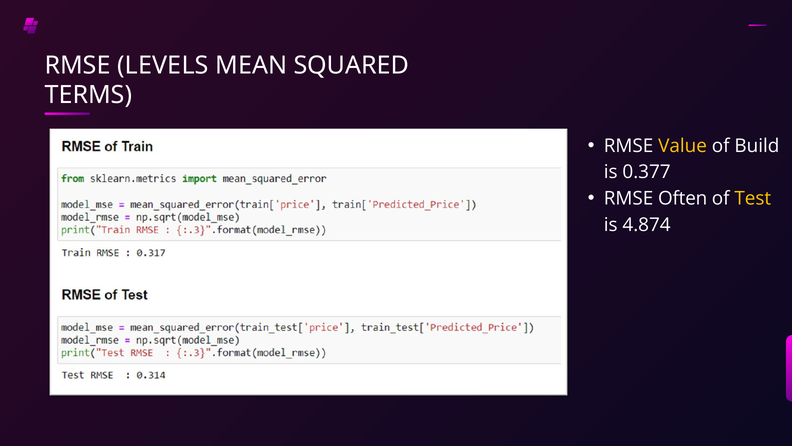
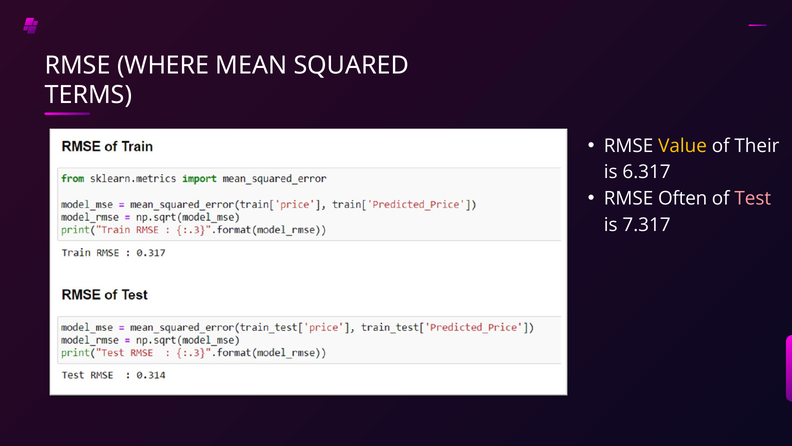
LEVELS: LEVELS -> WHERE
Build: Build -> Their
0.377: 0.377 -> 6.317
Test colour: yellow -> pink
4.874: 4.874 -> 7.317
